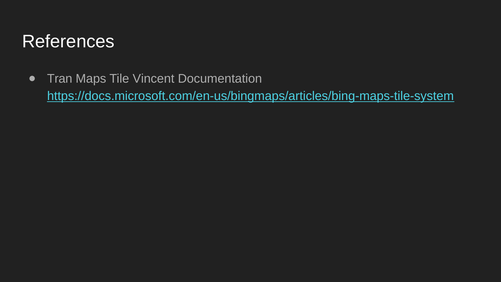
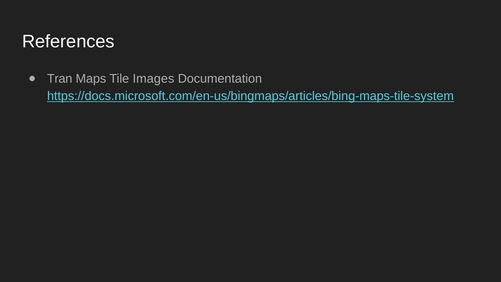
Vincent: Vincent -> Images
